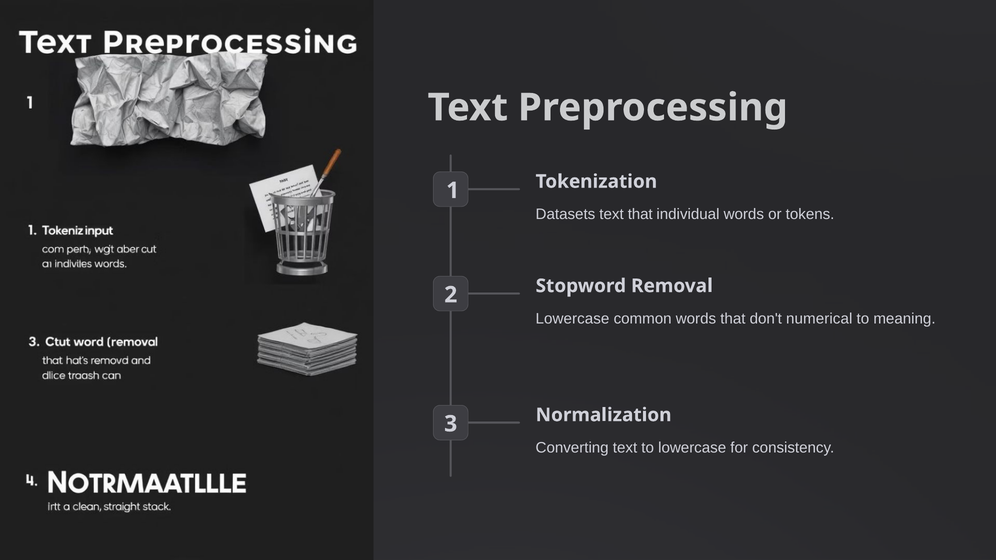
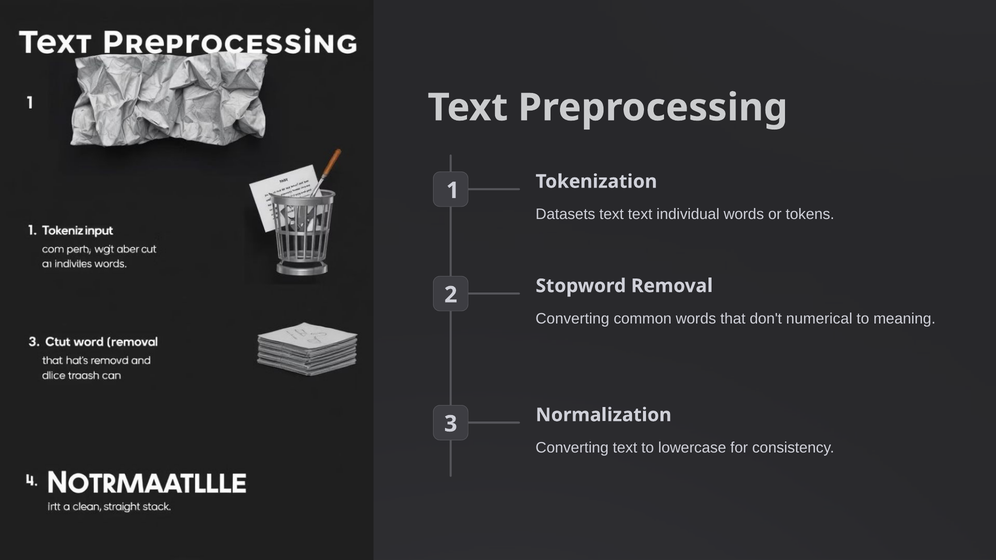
text that: that -> text
Lowercase at (573, 319): Lowercase -> Converting
